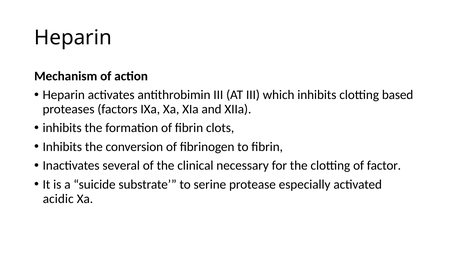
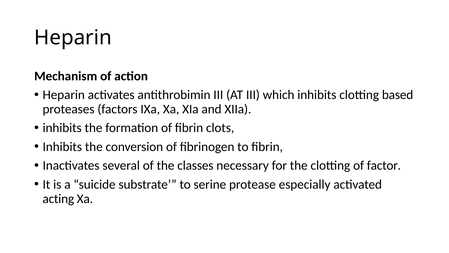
clinical: clinical -> classes
acidic: acidic -> acting
